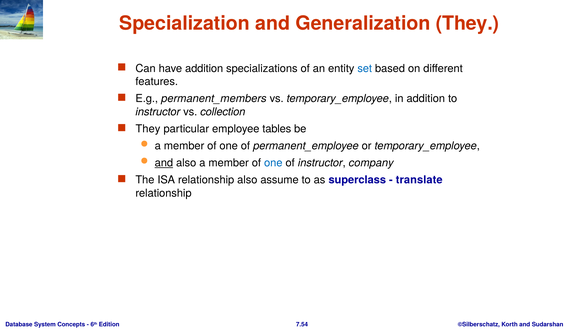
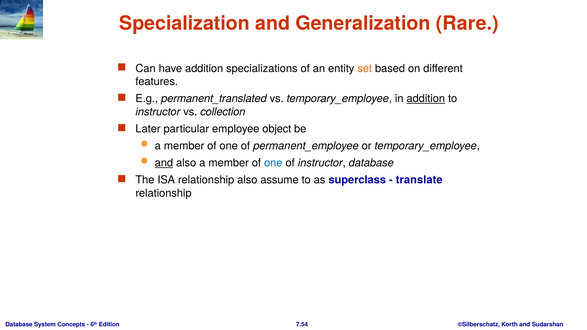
Generalization They: They -> Rare
set colour: blue -> orange
permanent_members: permanent_members -> permanent_translated
addition at (426, 99) underline: none -> present
They at (148, 129): They -> Later
tables: tables -> object
instructor company: company -> database
